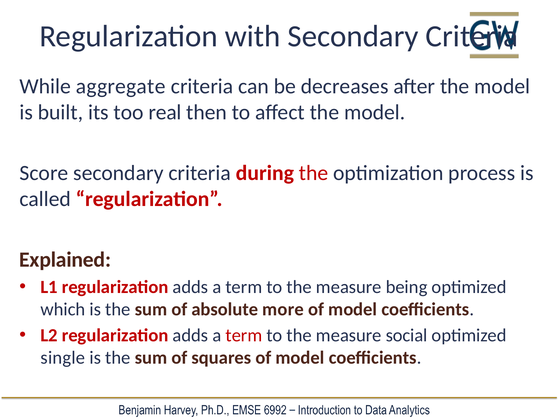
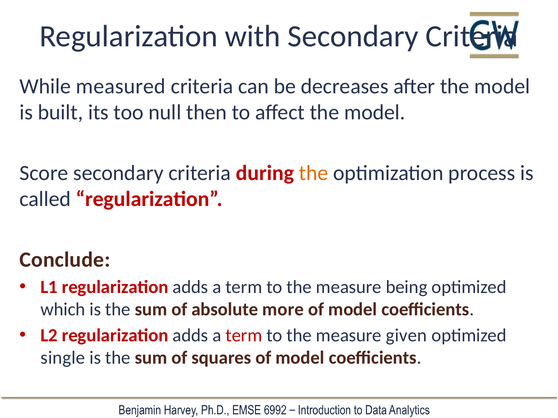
aggregate: aggregate -> measured
real: real -> null
the at (314, 173) colour: red -> orange
Explained: Explained -> Conclude
social: social -> given
